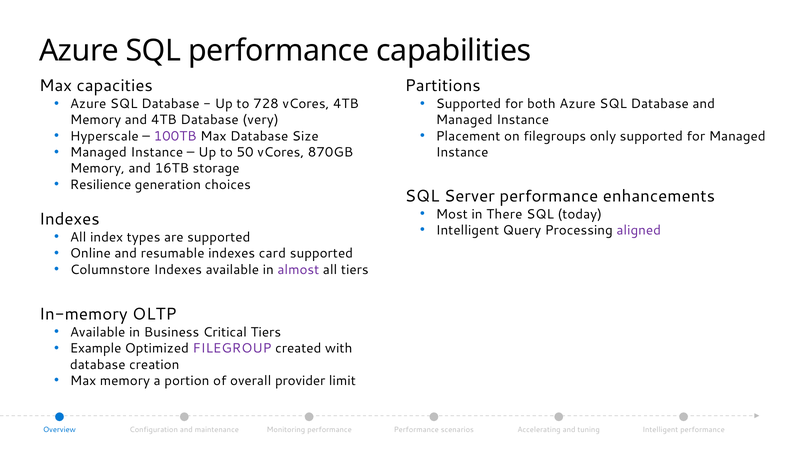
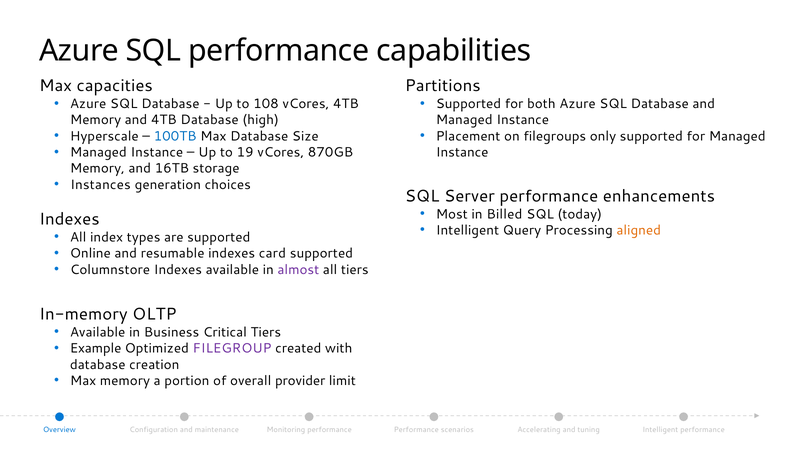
728: 728 -> 108
very: very -> high
100TB colour: purple -> blue
50: 50 -> 19
Resilience: Resilience -> Instances
There: There -> Billed
aligned colour: purple -> orange
